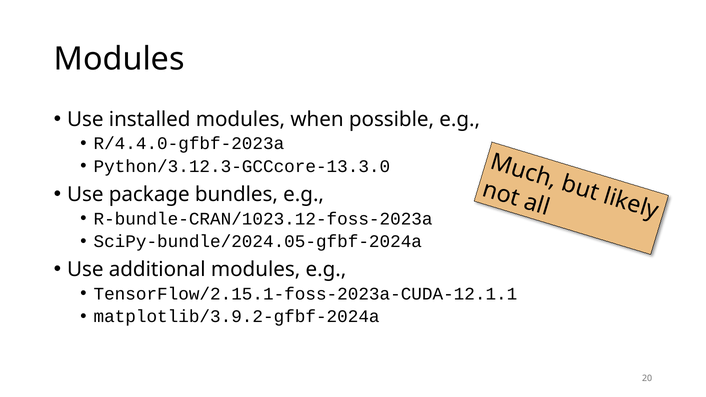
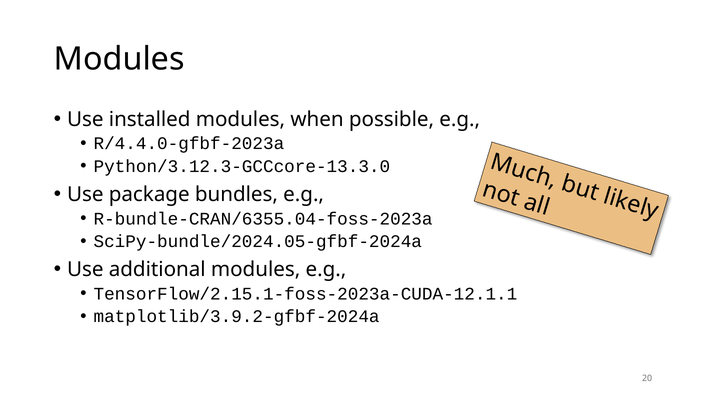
R-bundle-CRAN/1023.12-foss-2023a: R-bundle-CRAN/1023.12-foss-2023a -> R-bundle-CRAN/6355.04-foss-2023a
